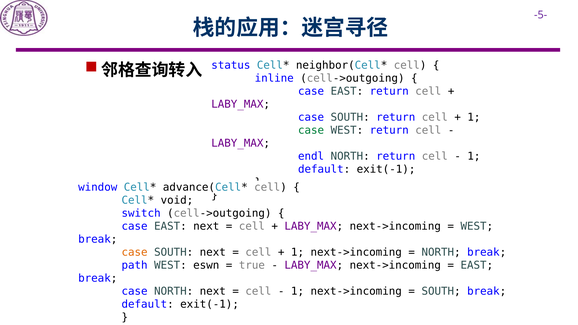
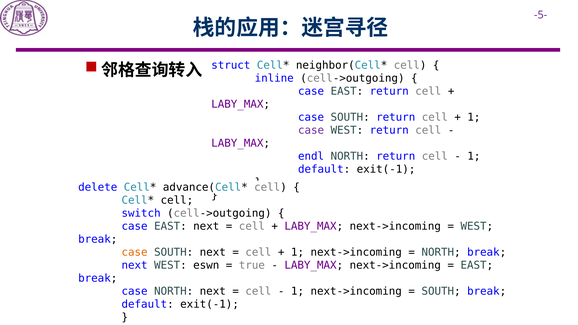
status: status -> struct
case at (311, 130) colour: green -> purple
window: window -> delete
void at (177, 200): void -> cell
path at (135, 265): path -> next
